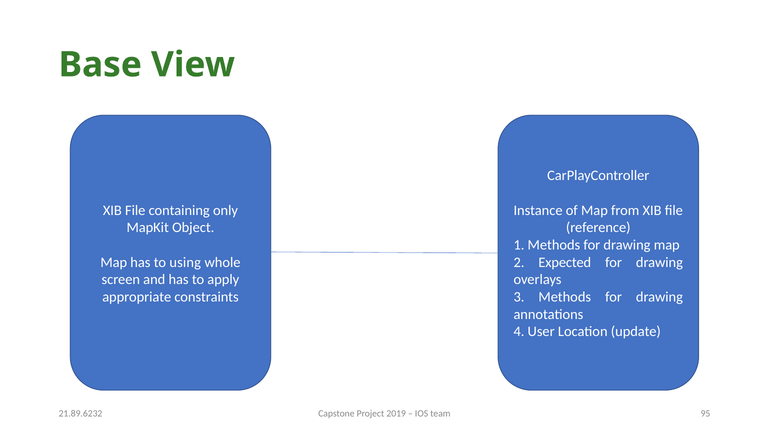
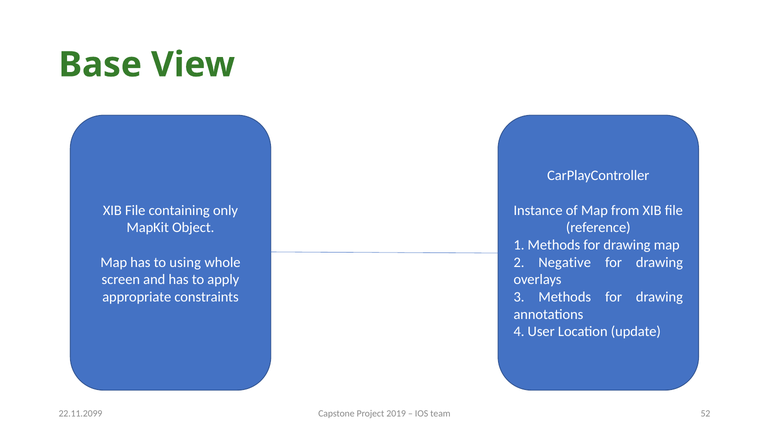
Expected: Expected -> Negative
95: 95 -> 52
21.89.6232: 21.89.6232 -> 22.11.2099
